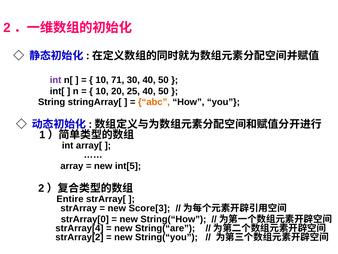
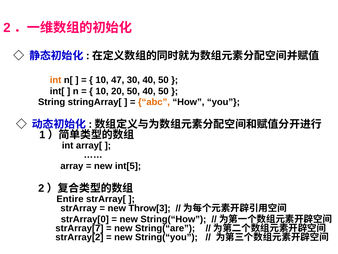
int at (56, 80) colour: purple -> orange
71: 71 -> 47
20 25: 25 -> 50
Score[3: Score[3 -> Throw[3
strArray[4: strArray[4 -> strArray[7
